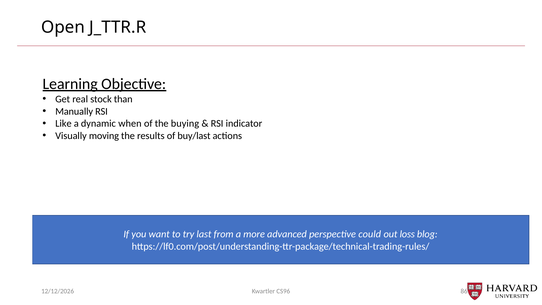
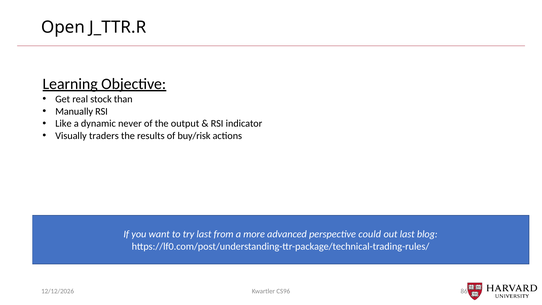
when: when -> never
buying: buying -> output
moving: moving -> traders
buy/last: buy/last -> buy/risk
out loss: loss -> last
